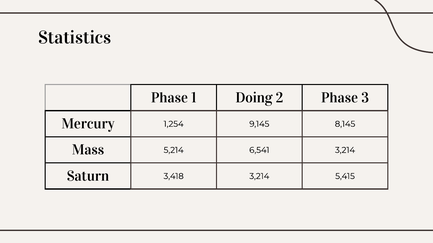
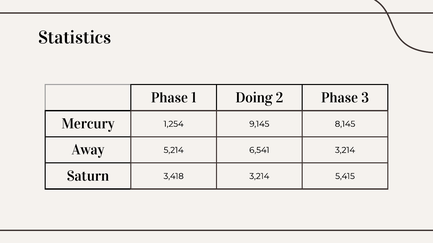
Mass: Mass -> Away
